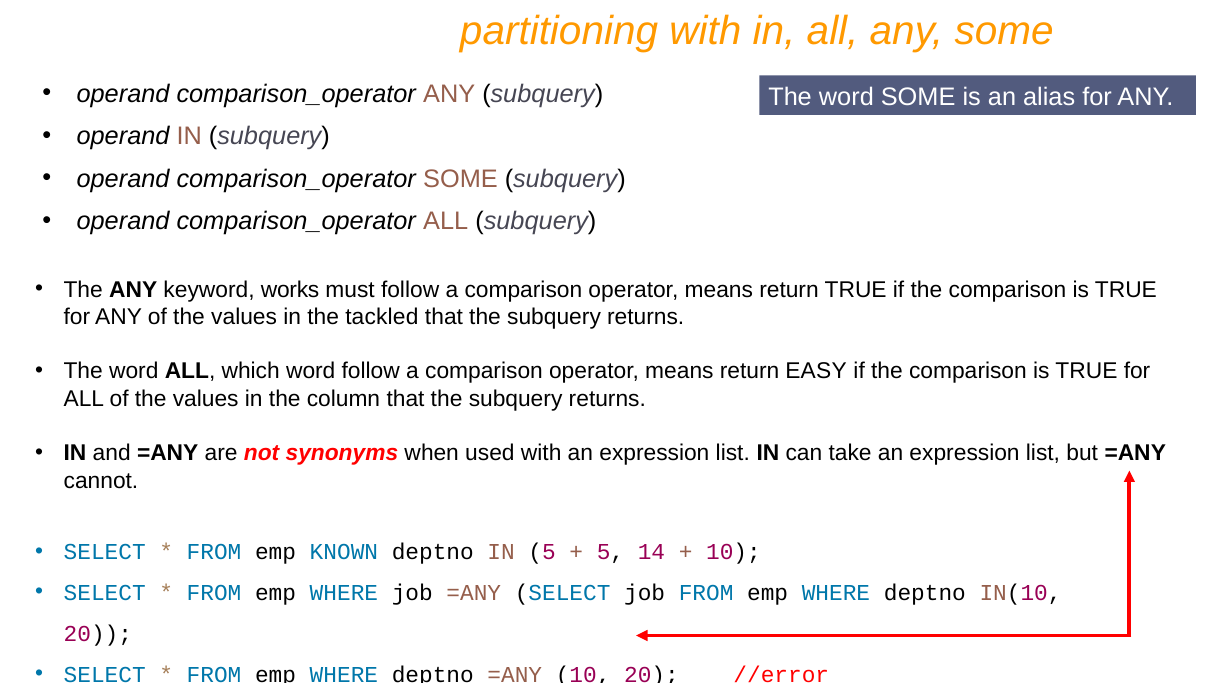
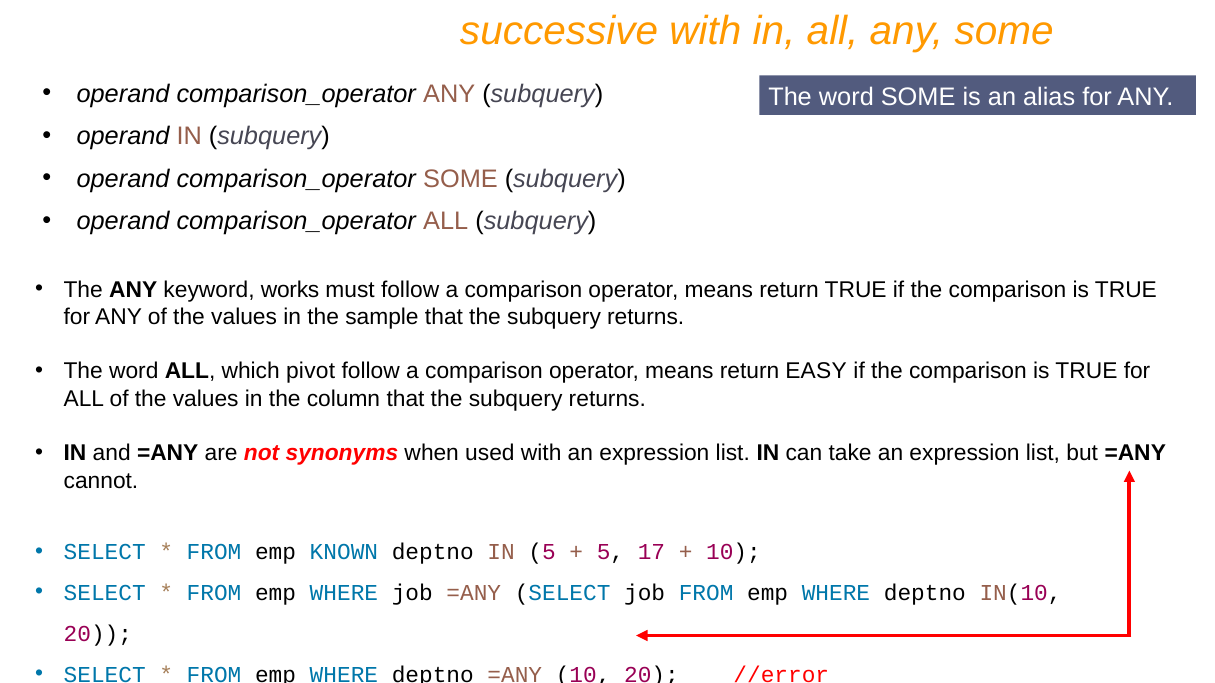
partitioning: partitioning -> successive
tackled: tackled -> sample
which word: word -> pivot
14: 14 -> 17
